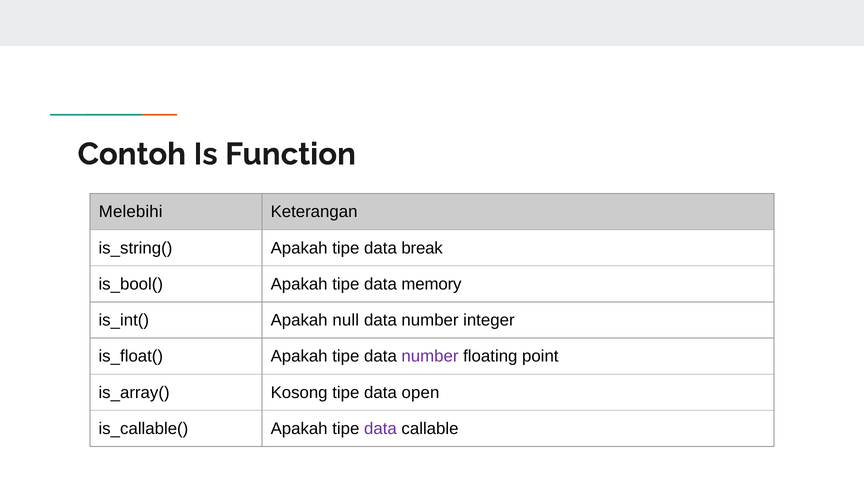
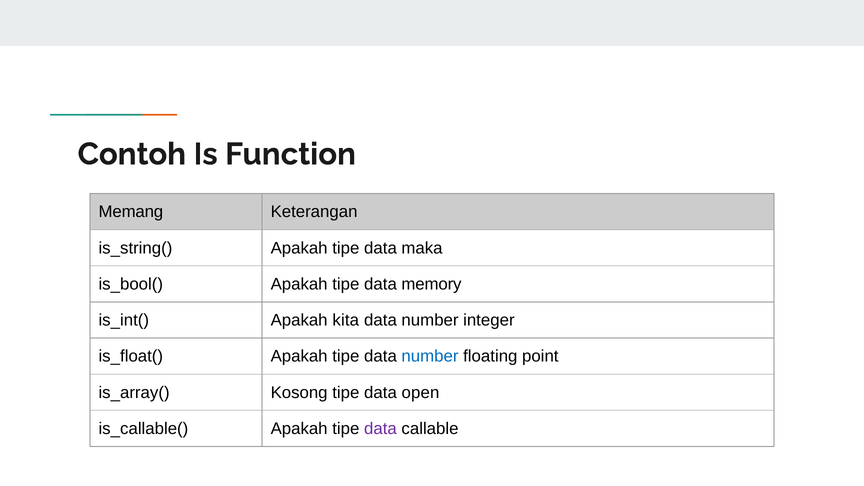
Melebihi: Melebihi -> Memang
break: break -> maka
null: null -> kita
number at (430, 356) colour: purple -> blue
